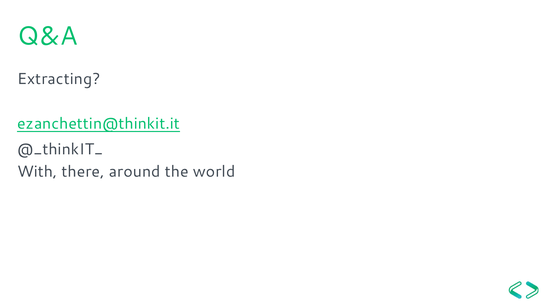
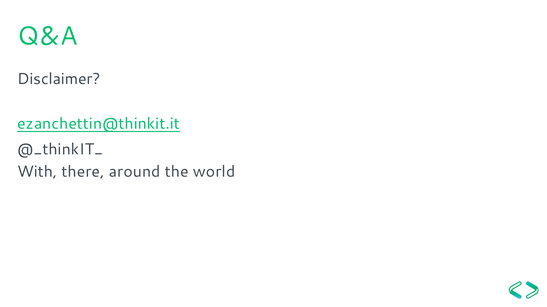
Extracting: Extracting -> Disclaimer
